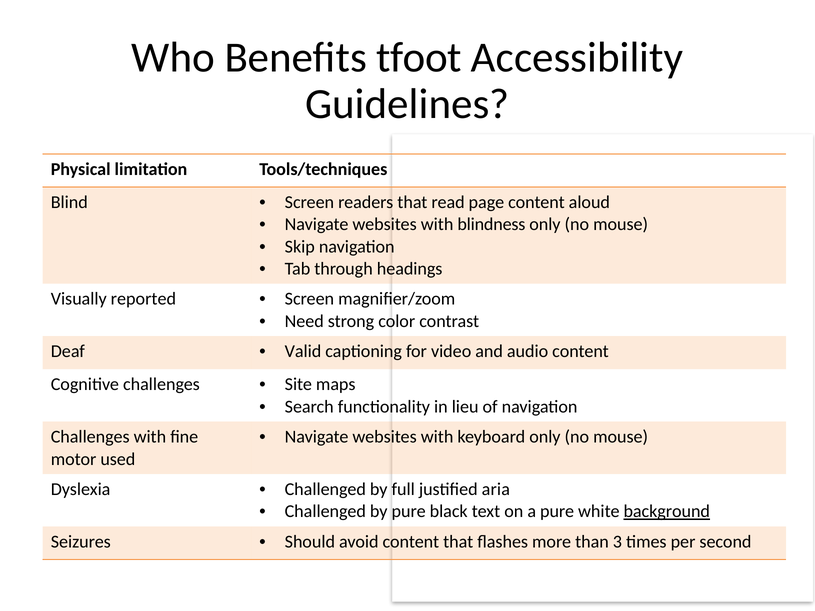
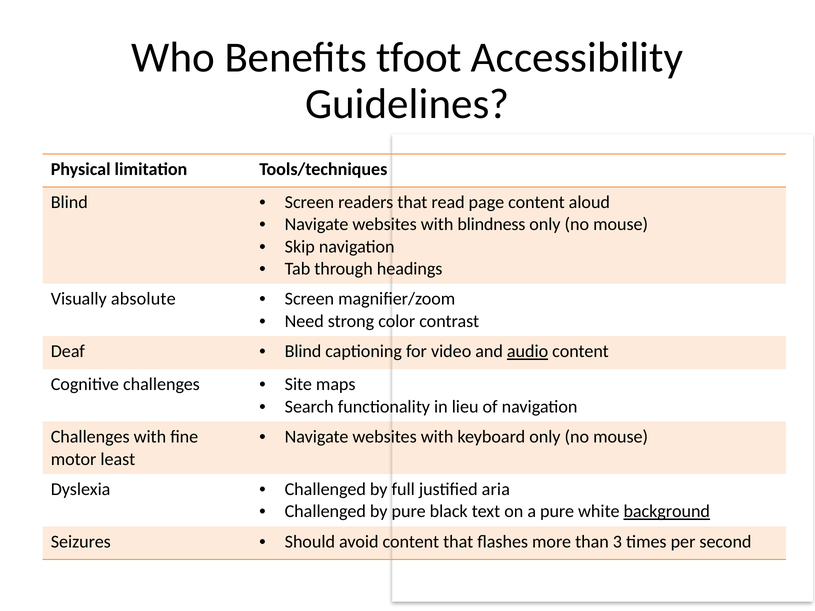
reported: reported -> absolute
Valid at (303, 352): Valid -> Blind
audio underline: none -> present
used: used -> least
